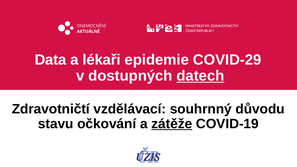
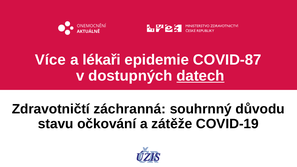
Data: Data -> Více
COVID-29: COVID-29 -> COVID-87
vzdělávací: vzdělávací -> záchranná
zátěže underline: present -> none
